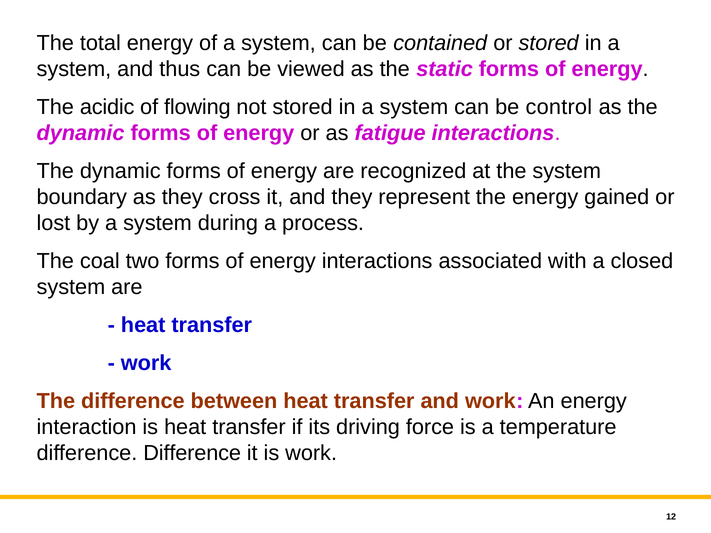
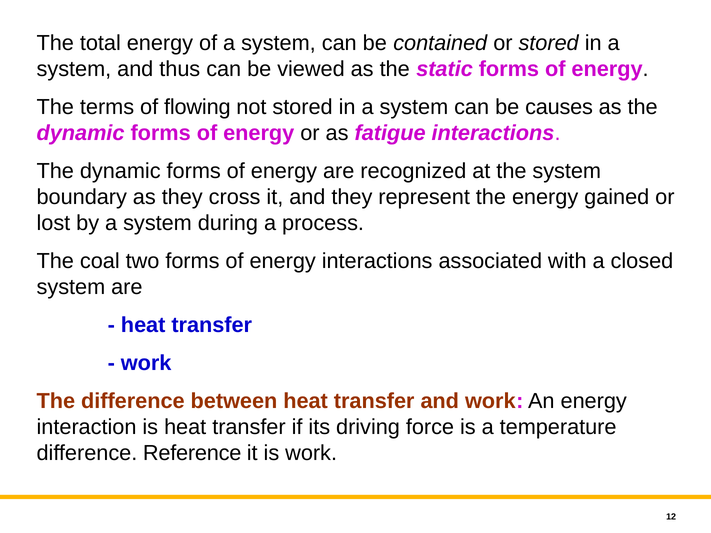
acidic: acidic -> terms
control: control -> causes
difference Difference: Difference -> Reference
